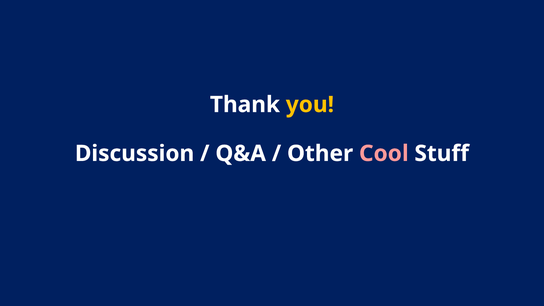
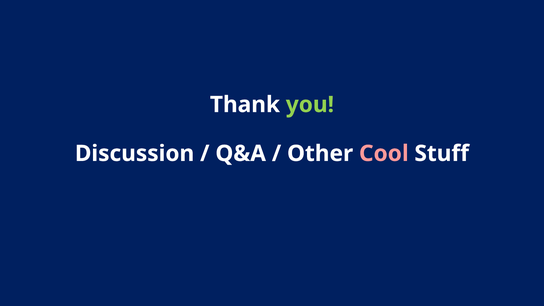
you colour: yellow -> light green
